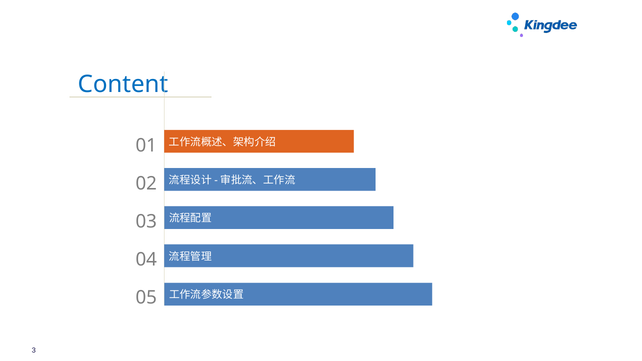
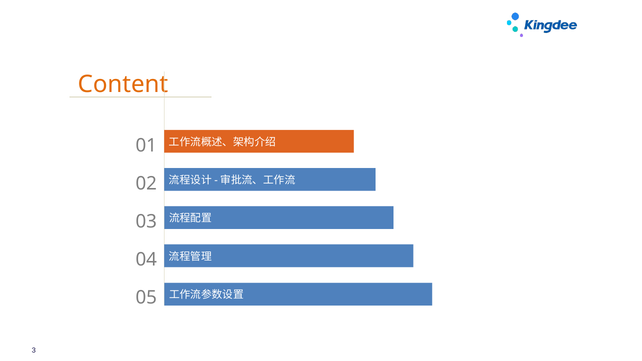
Content colour: blue -> orange
